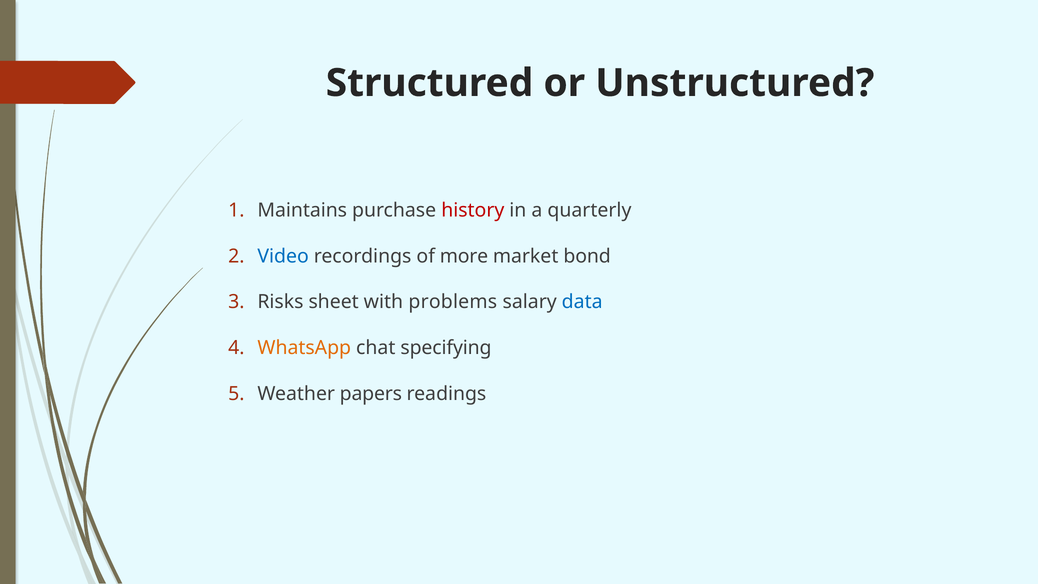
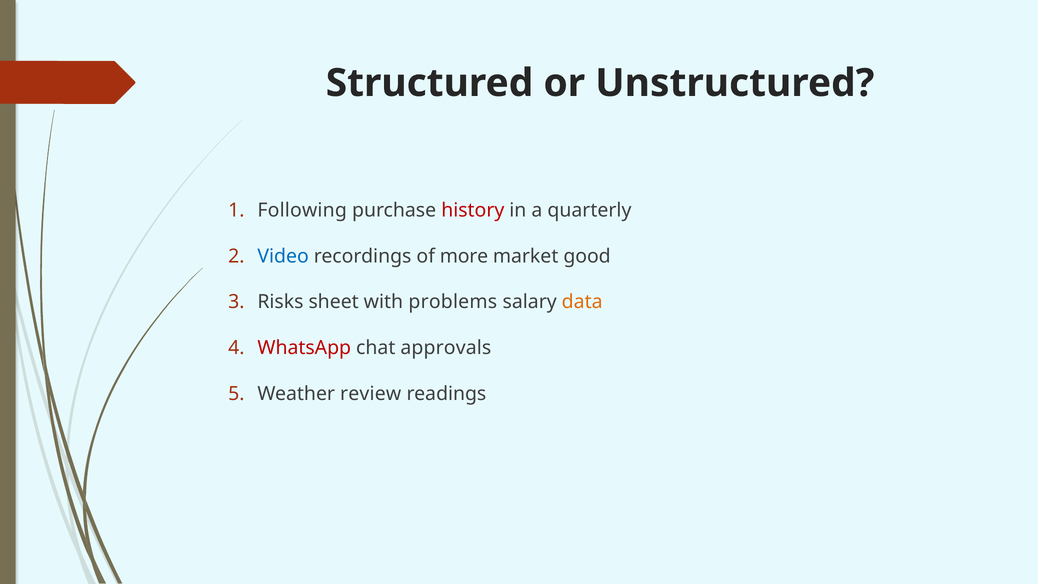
Maintains: Maintains -> Following
bond: bond -> good
data colour: blue -> orange
WhatsApp colour: orange -> red
specifying: specifying -> approvals
papers: papers -> review
